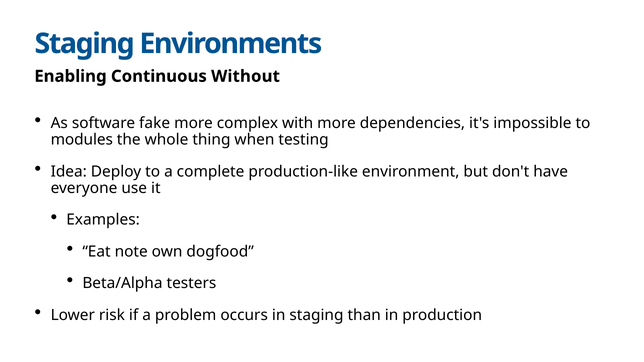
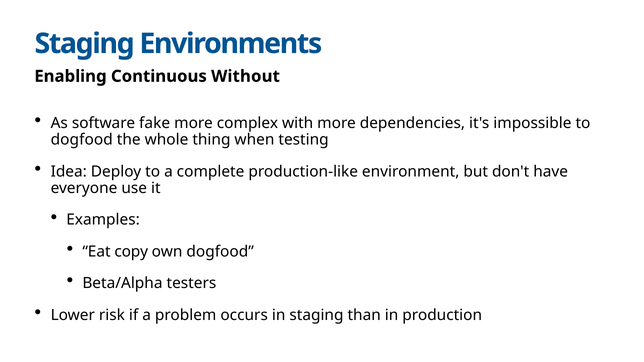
modules at (82, 140): modules -> dogfood
note: note -> copy
